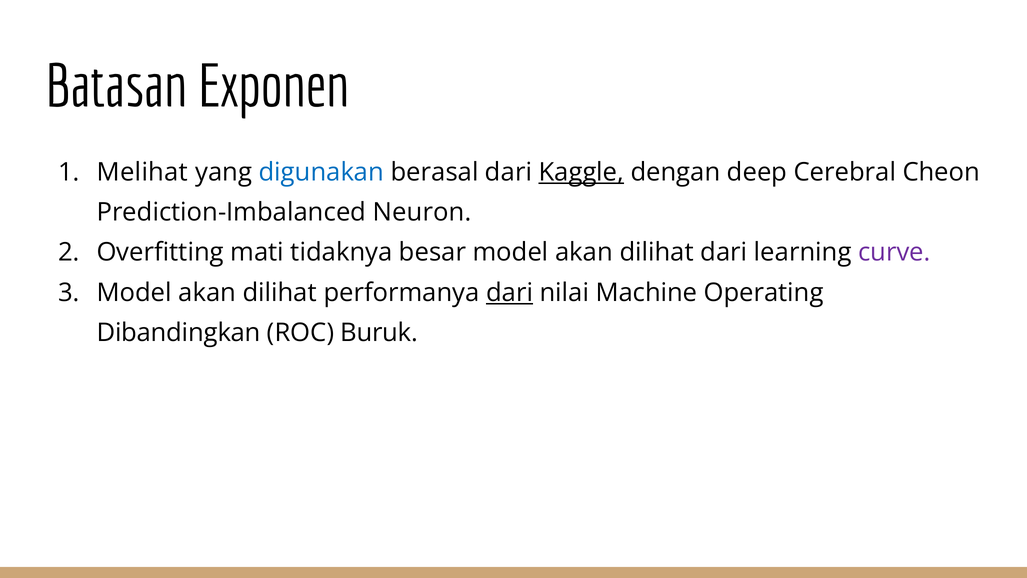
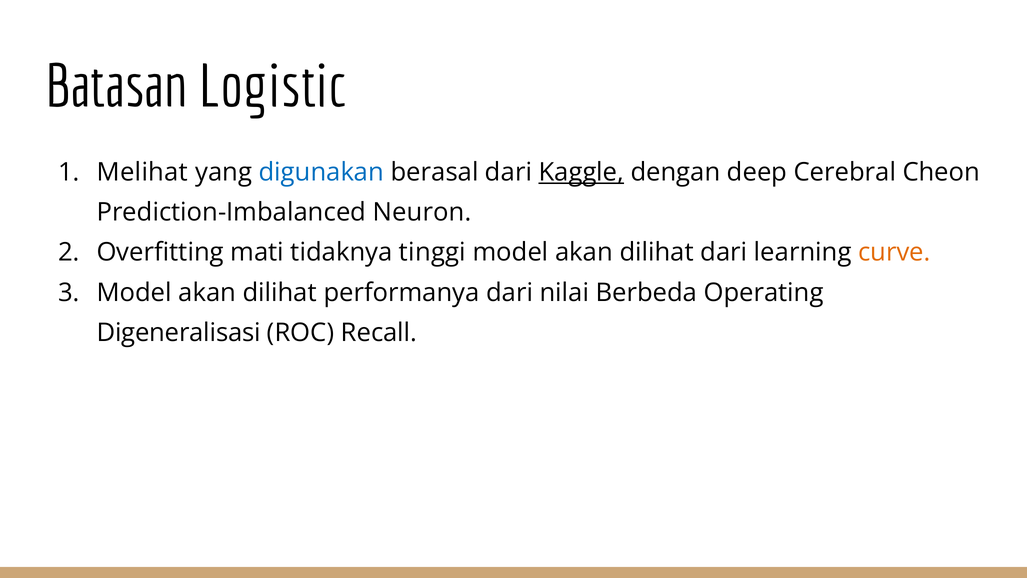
Exponen: Exponen -> Logistic
besar: besar -> tinggi
curve colour: purple -> orange
dari at (510, 292) underline: present -> none
Machine: Machine -> Berbeda
Dibandingkan: Dibandingkan -> Digeneralisasi
Buruk: Buruk -> Recall
